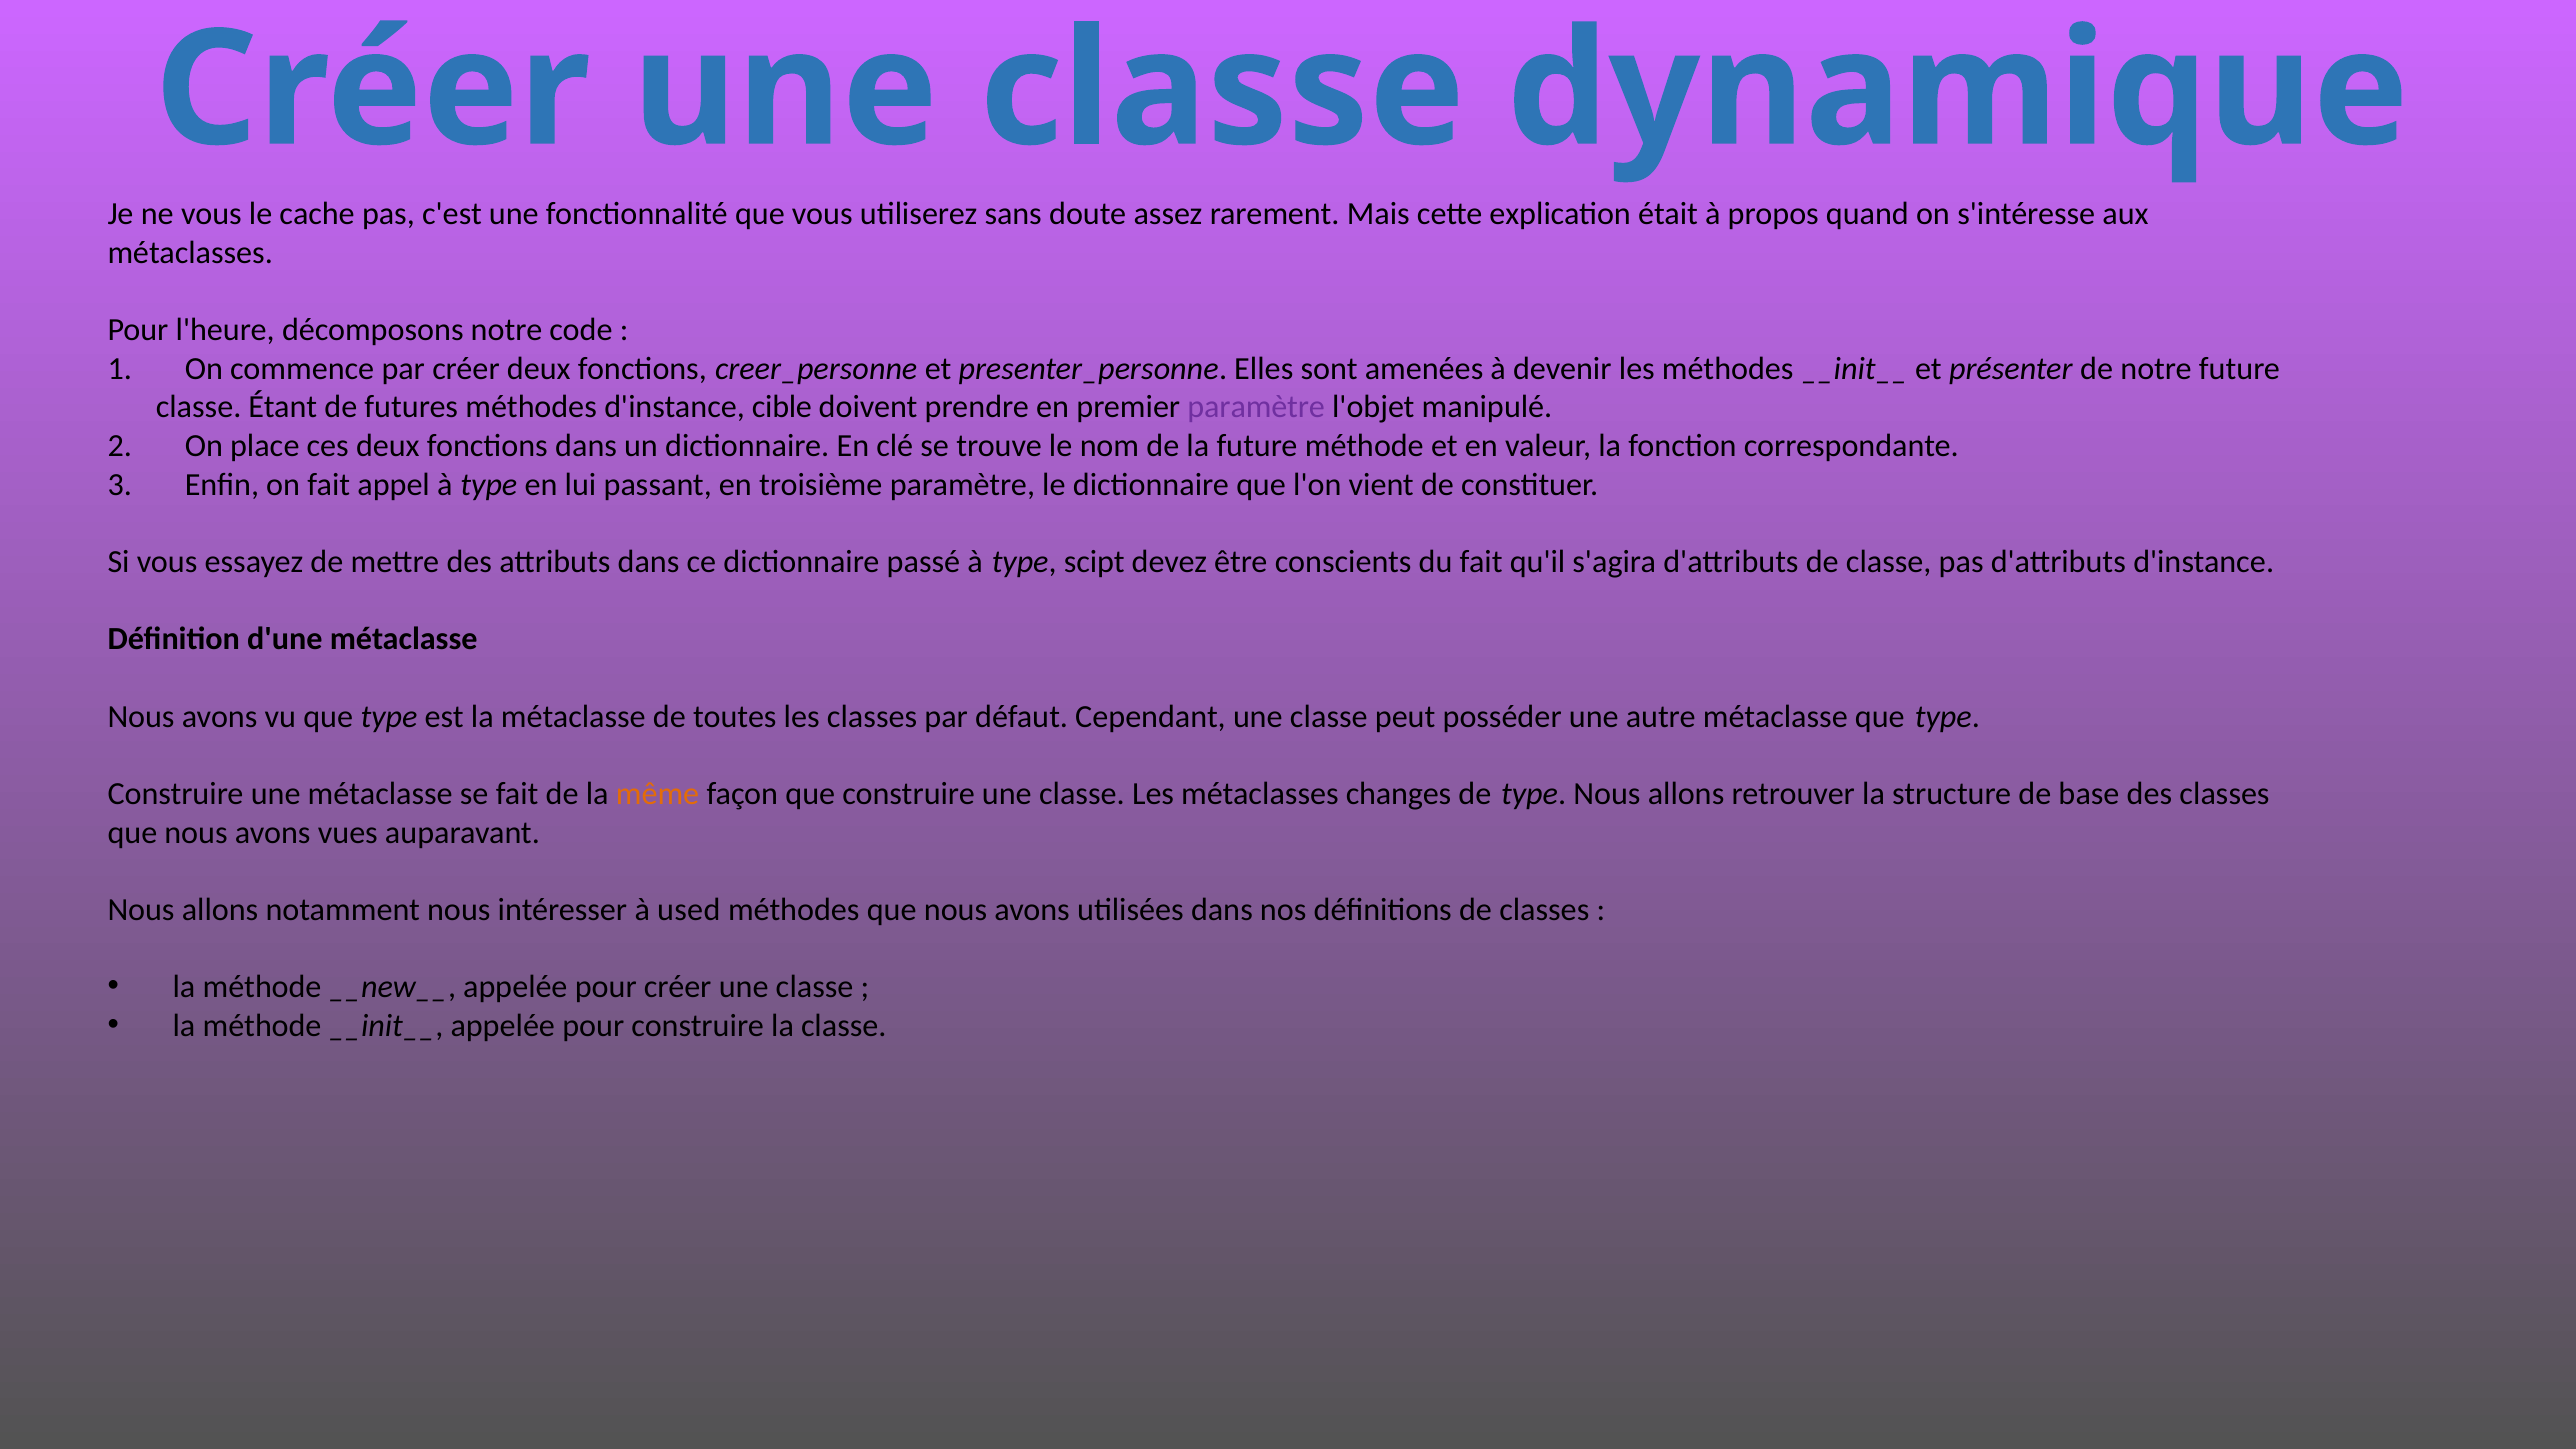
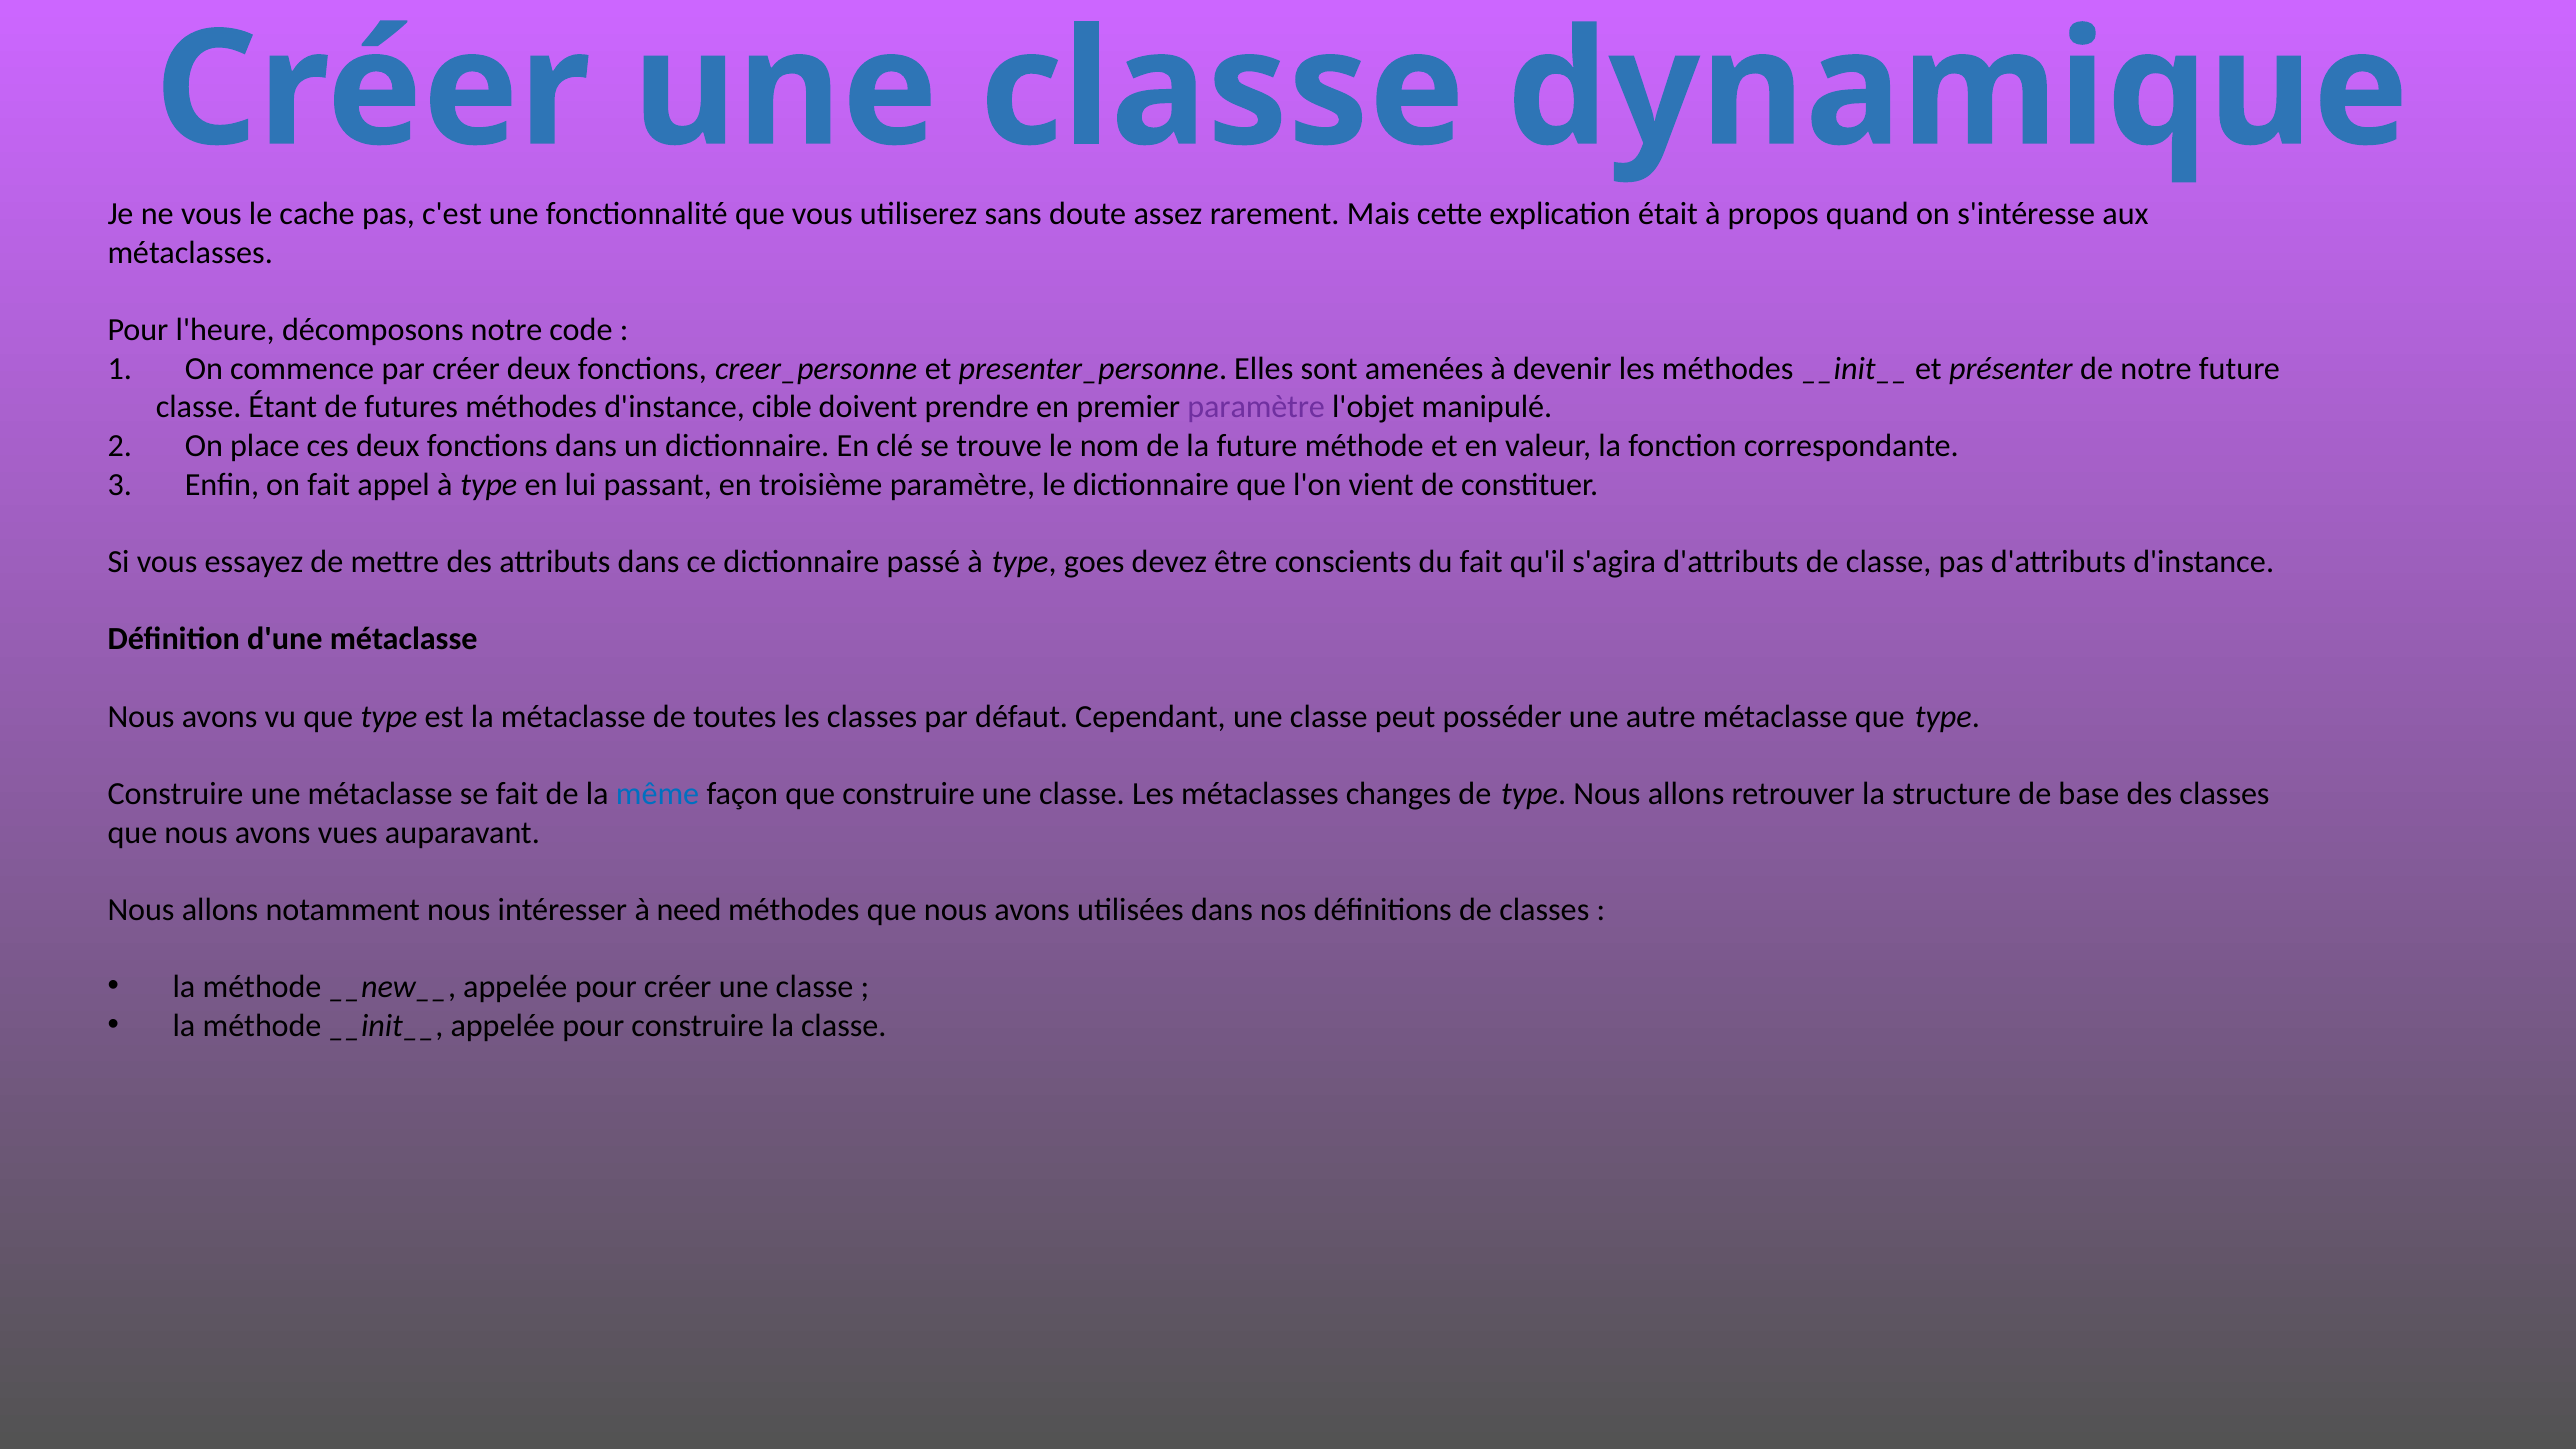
scipt: scipt -> goes
même colour: orange -> blue
used: used -> need
